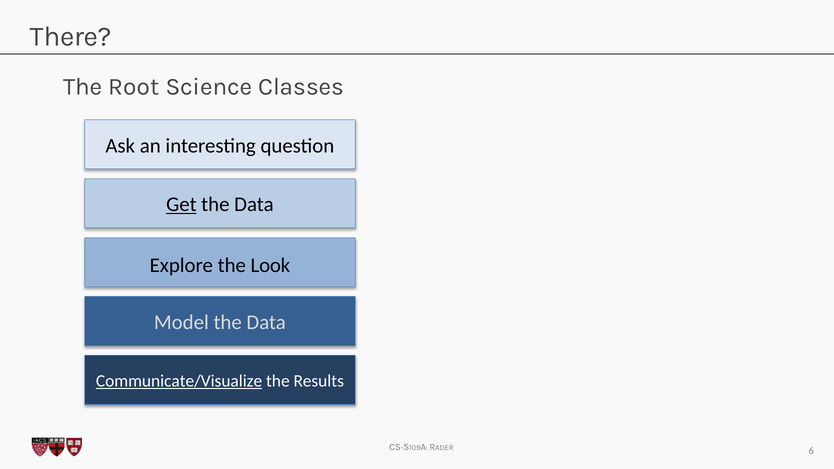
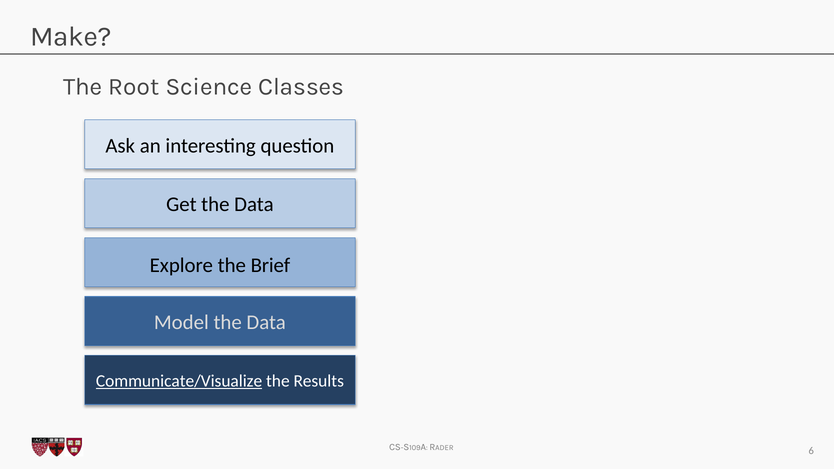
There: There -> Make
Get underline: present -> none
Look: Look -> Brief
